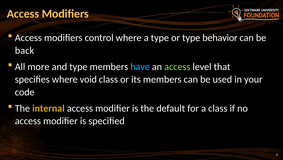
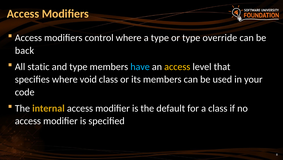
behavior: behavior -> override
more: more -> static
access at (177, 66) colour: light green -> yellow
